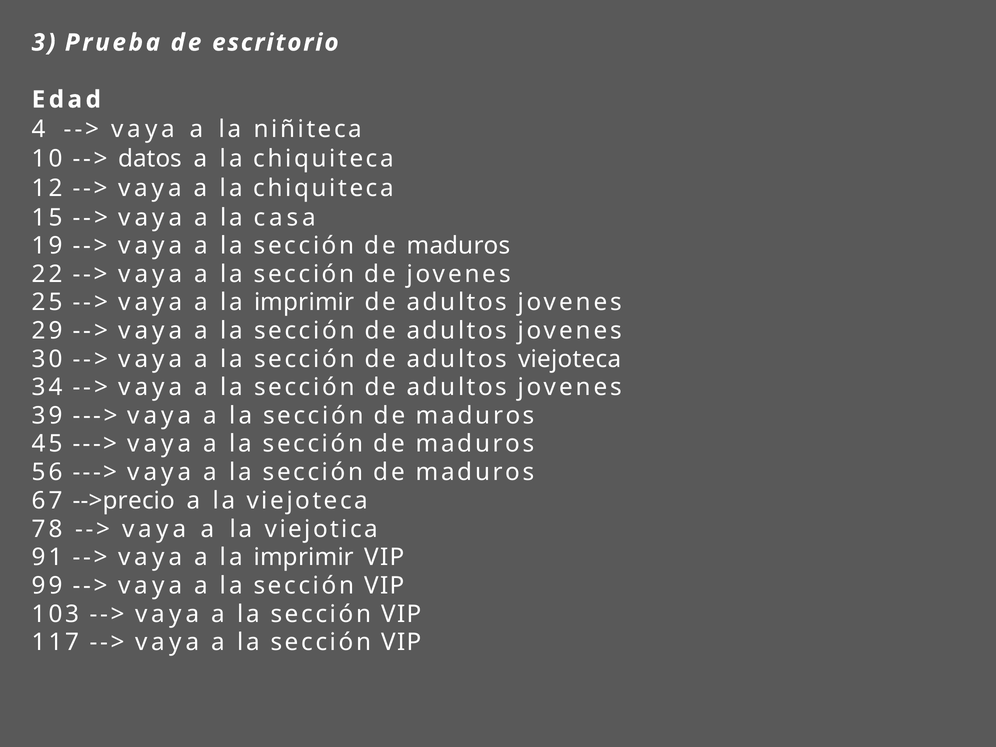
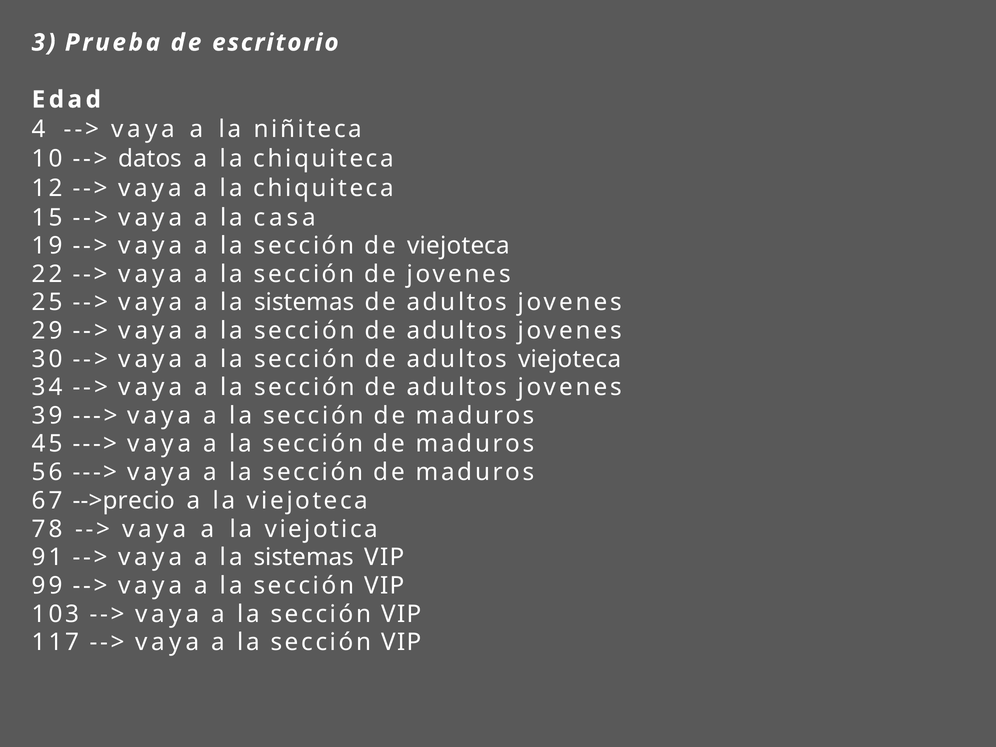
maduros at (459, 246): maduros -> viejoteca
imprimir at (304, 302): imprimir -> sistemas
imprimir at (304, 557): imprimir -> sistemas
